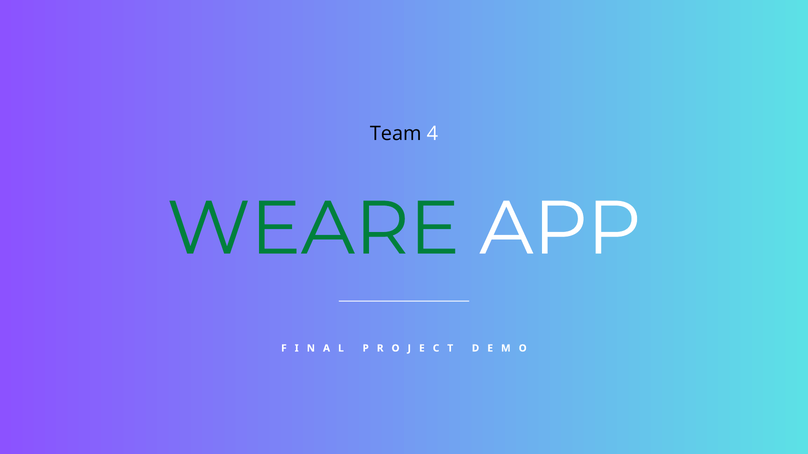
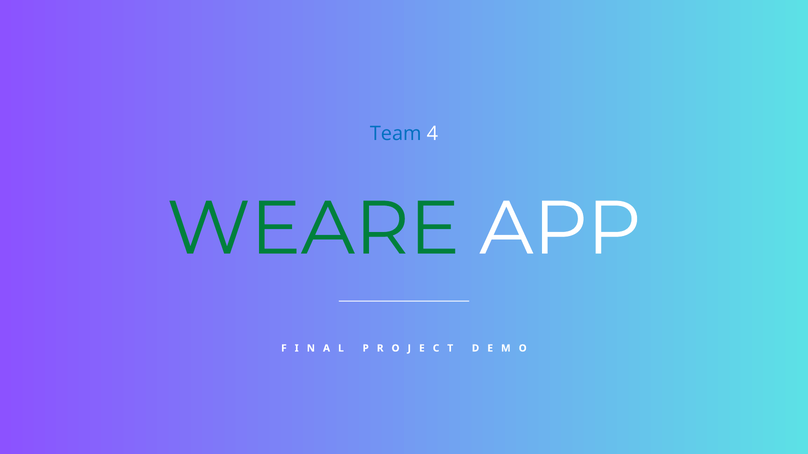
Team colour: black -> blue
